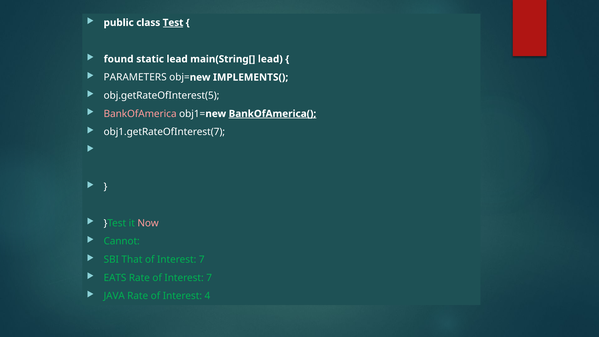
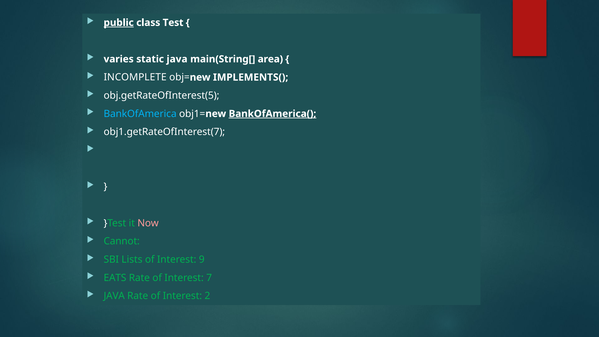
public underline: none -> present
Test underline: present -> none
found: found -> varies
static lead: lead -> java
main(String[ lead: lead -> area
PARAMETERS: PARAMETERS -> INCOMPLETE
BankOfAmerica colour: pink -> light blue
That: That -> Lists
7 at (202, 259): 7 -> 9
4: 4 -> 2
